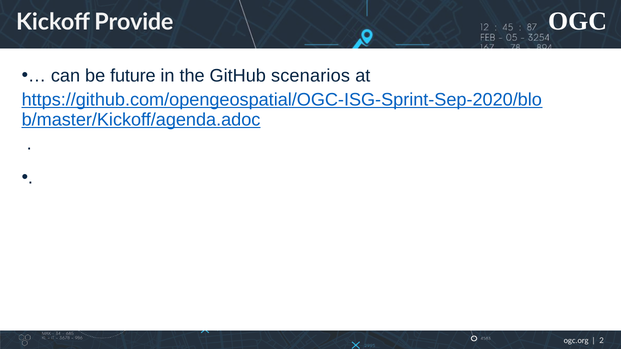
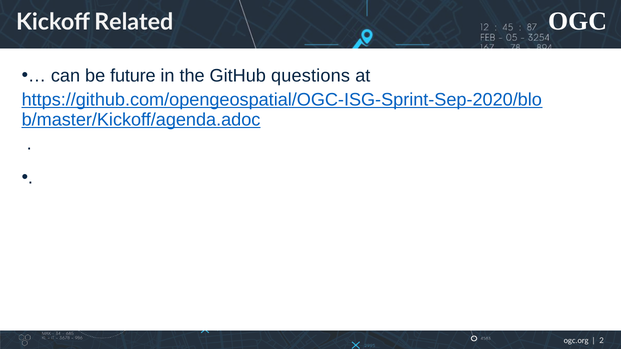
Provide: Provide -> Related
scenarios: scenarios -> questions
